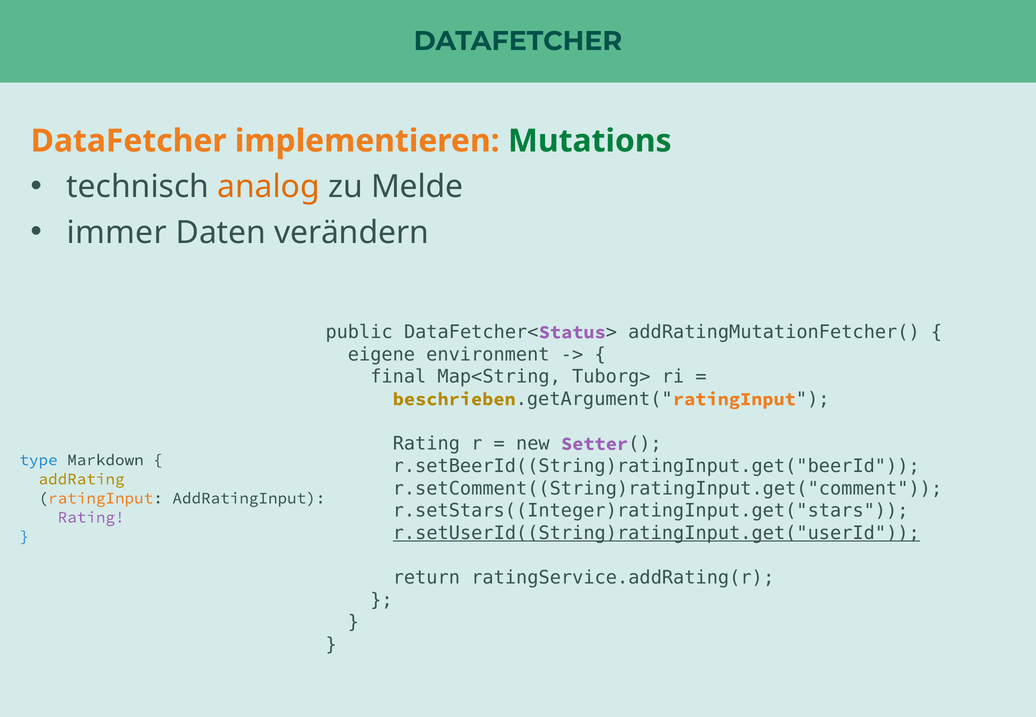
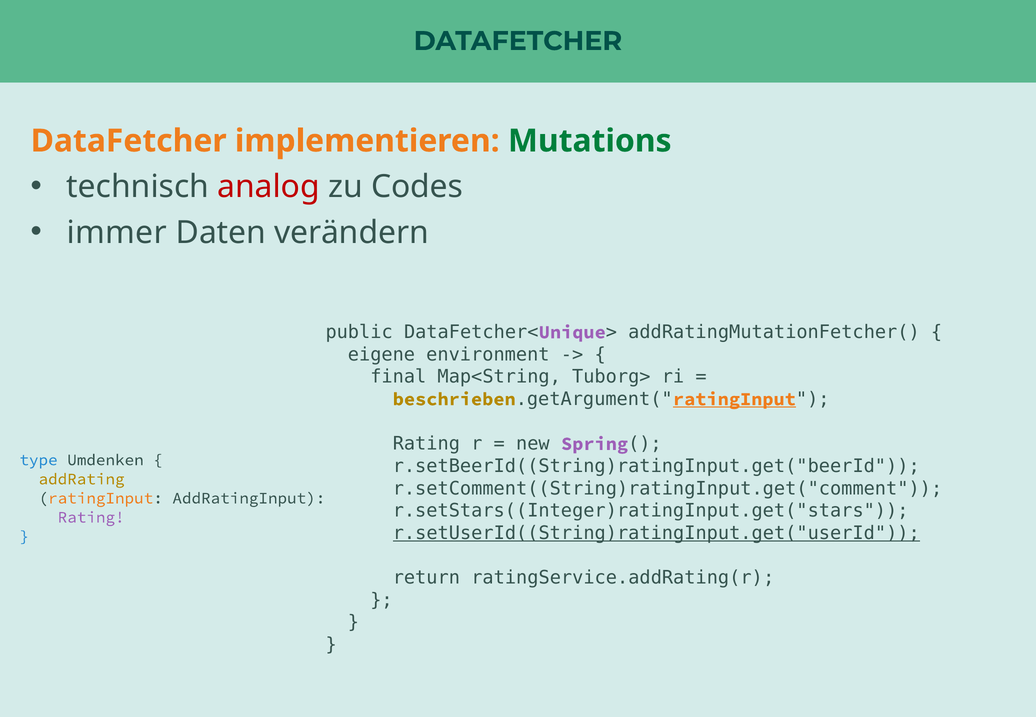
analog colour: orange -> red
Melde: Melde -> Codes
Status: Status -> Unique
ratingInput at (734, 399) underline: none -> present
Setter: Setter -> Spring
Markdown: Markdown -> Umdenken
